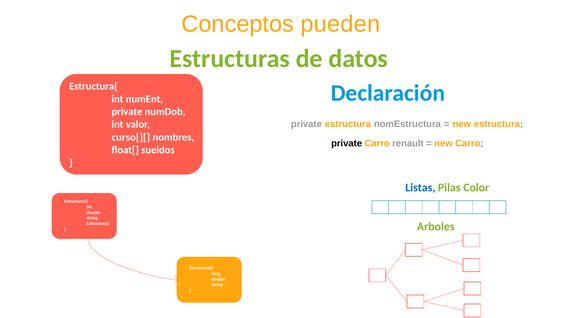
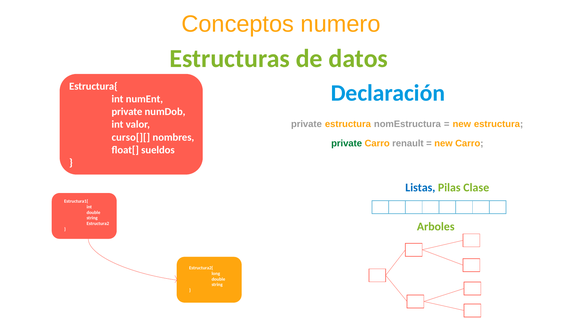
pueden: pueden -> numero
private at (347, 144) colour: black -> green
Color: Color -> Clase
